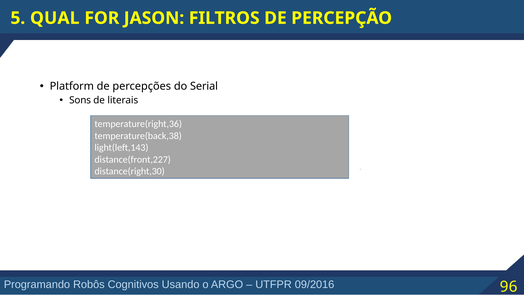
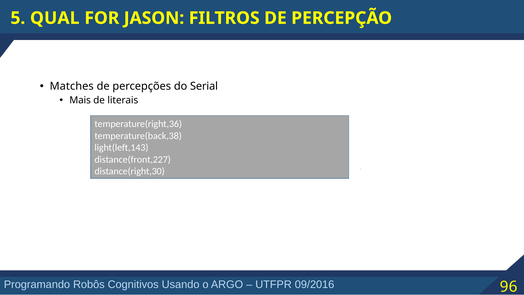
Platform: Platform -> Matches
Sons: Sons -> Mais
